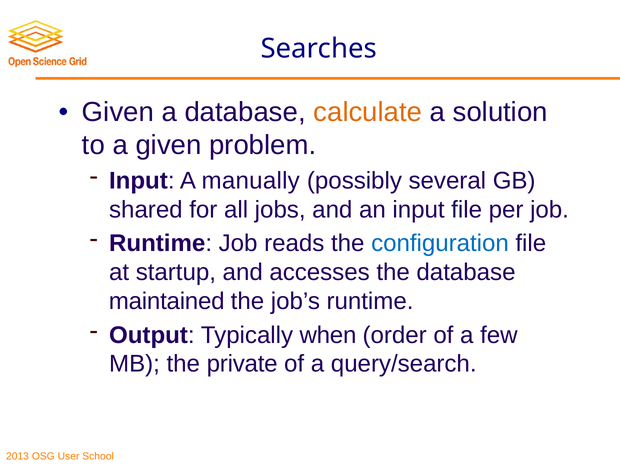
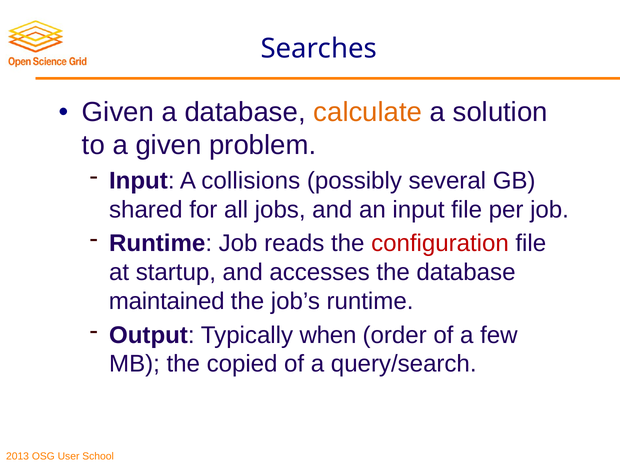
manually: manually -> collisions
configuration colour: blue -> red
private: private -> copied
